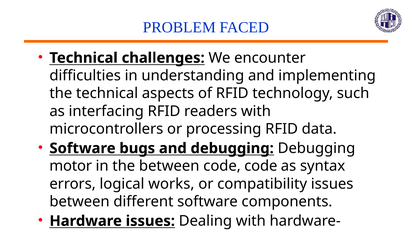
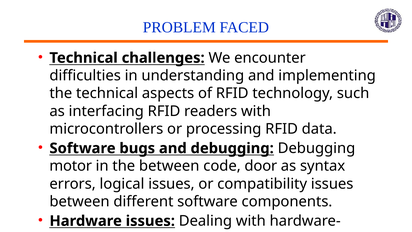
code code: code -> door
logical works: works -> issues
